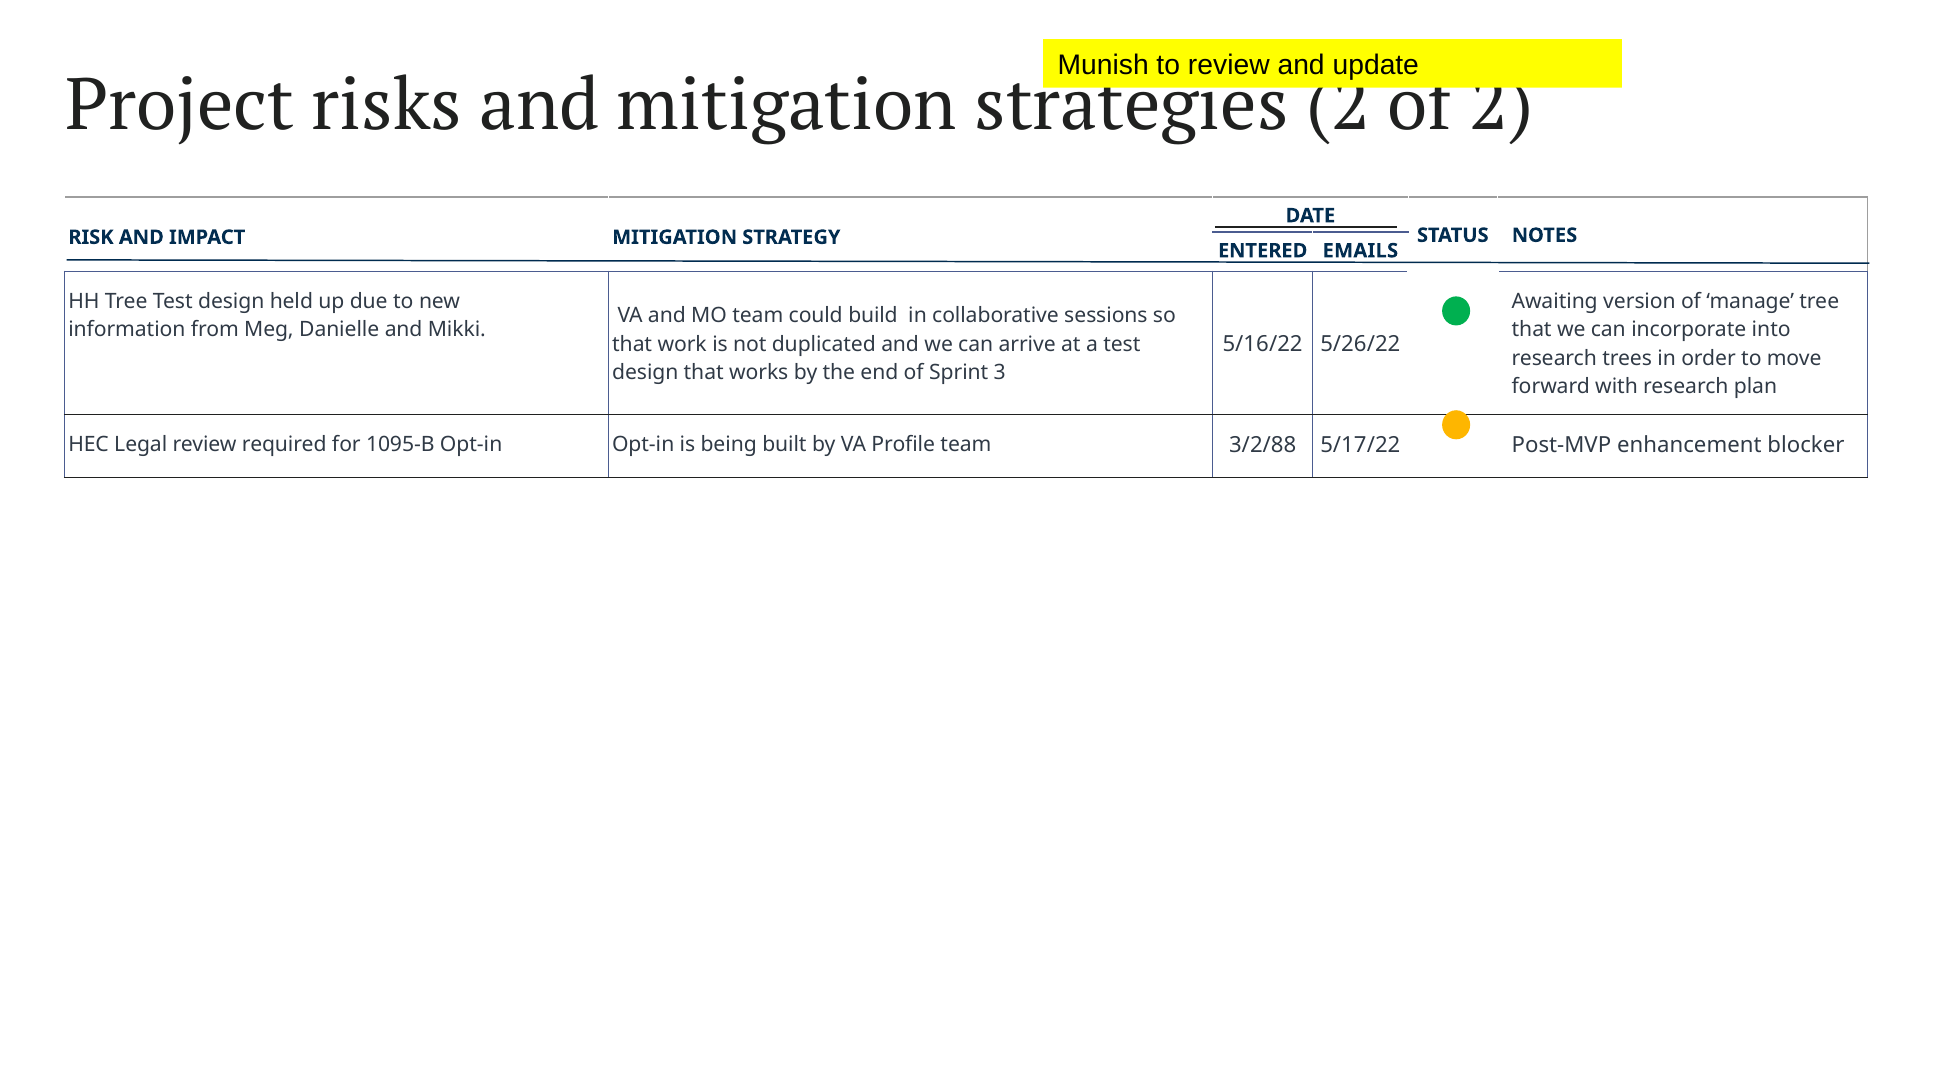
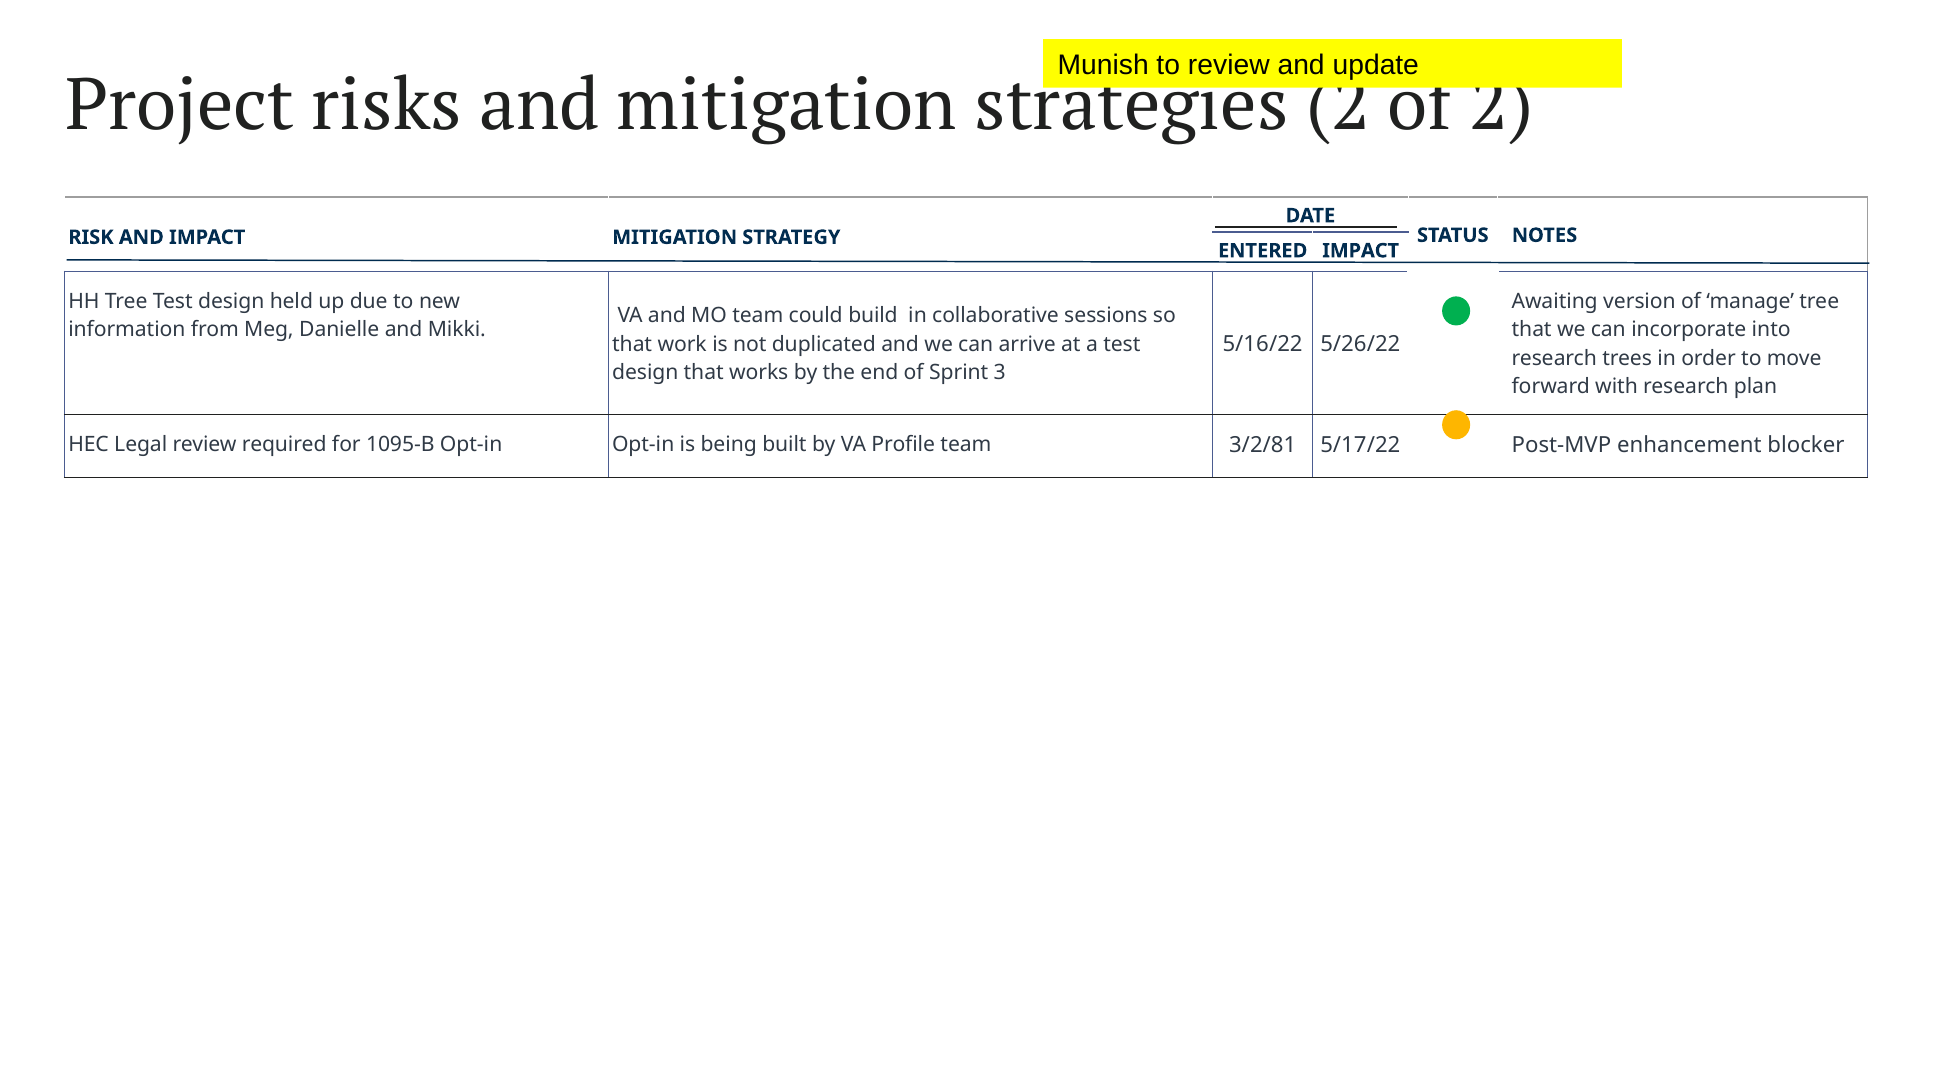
ENTERED EMAILS: EMAILS -> IMPACT
3/2/88: 3/2/88 -> 3/2/81
